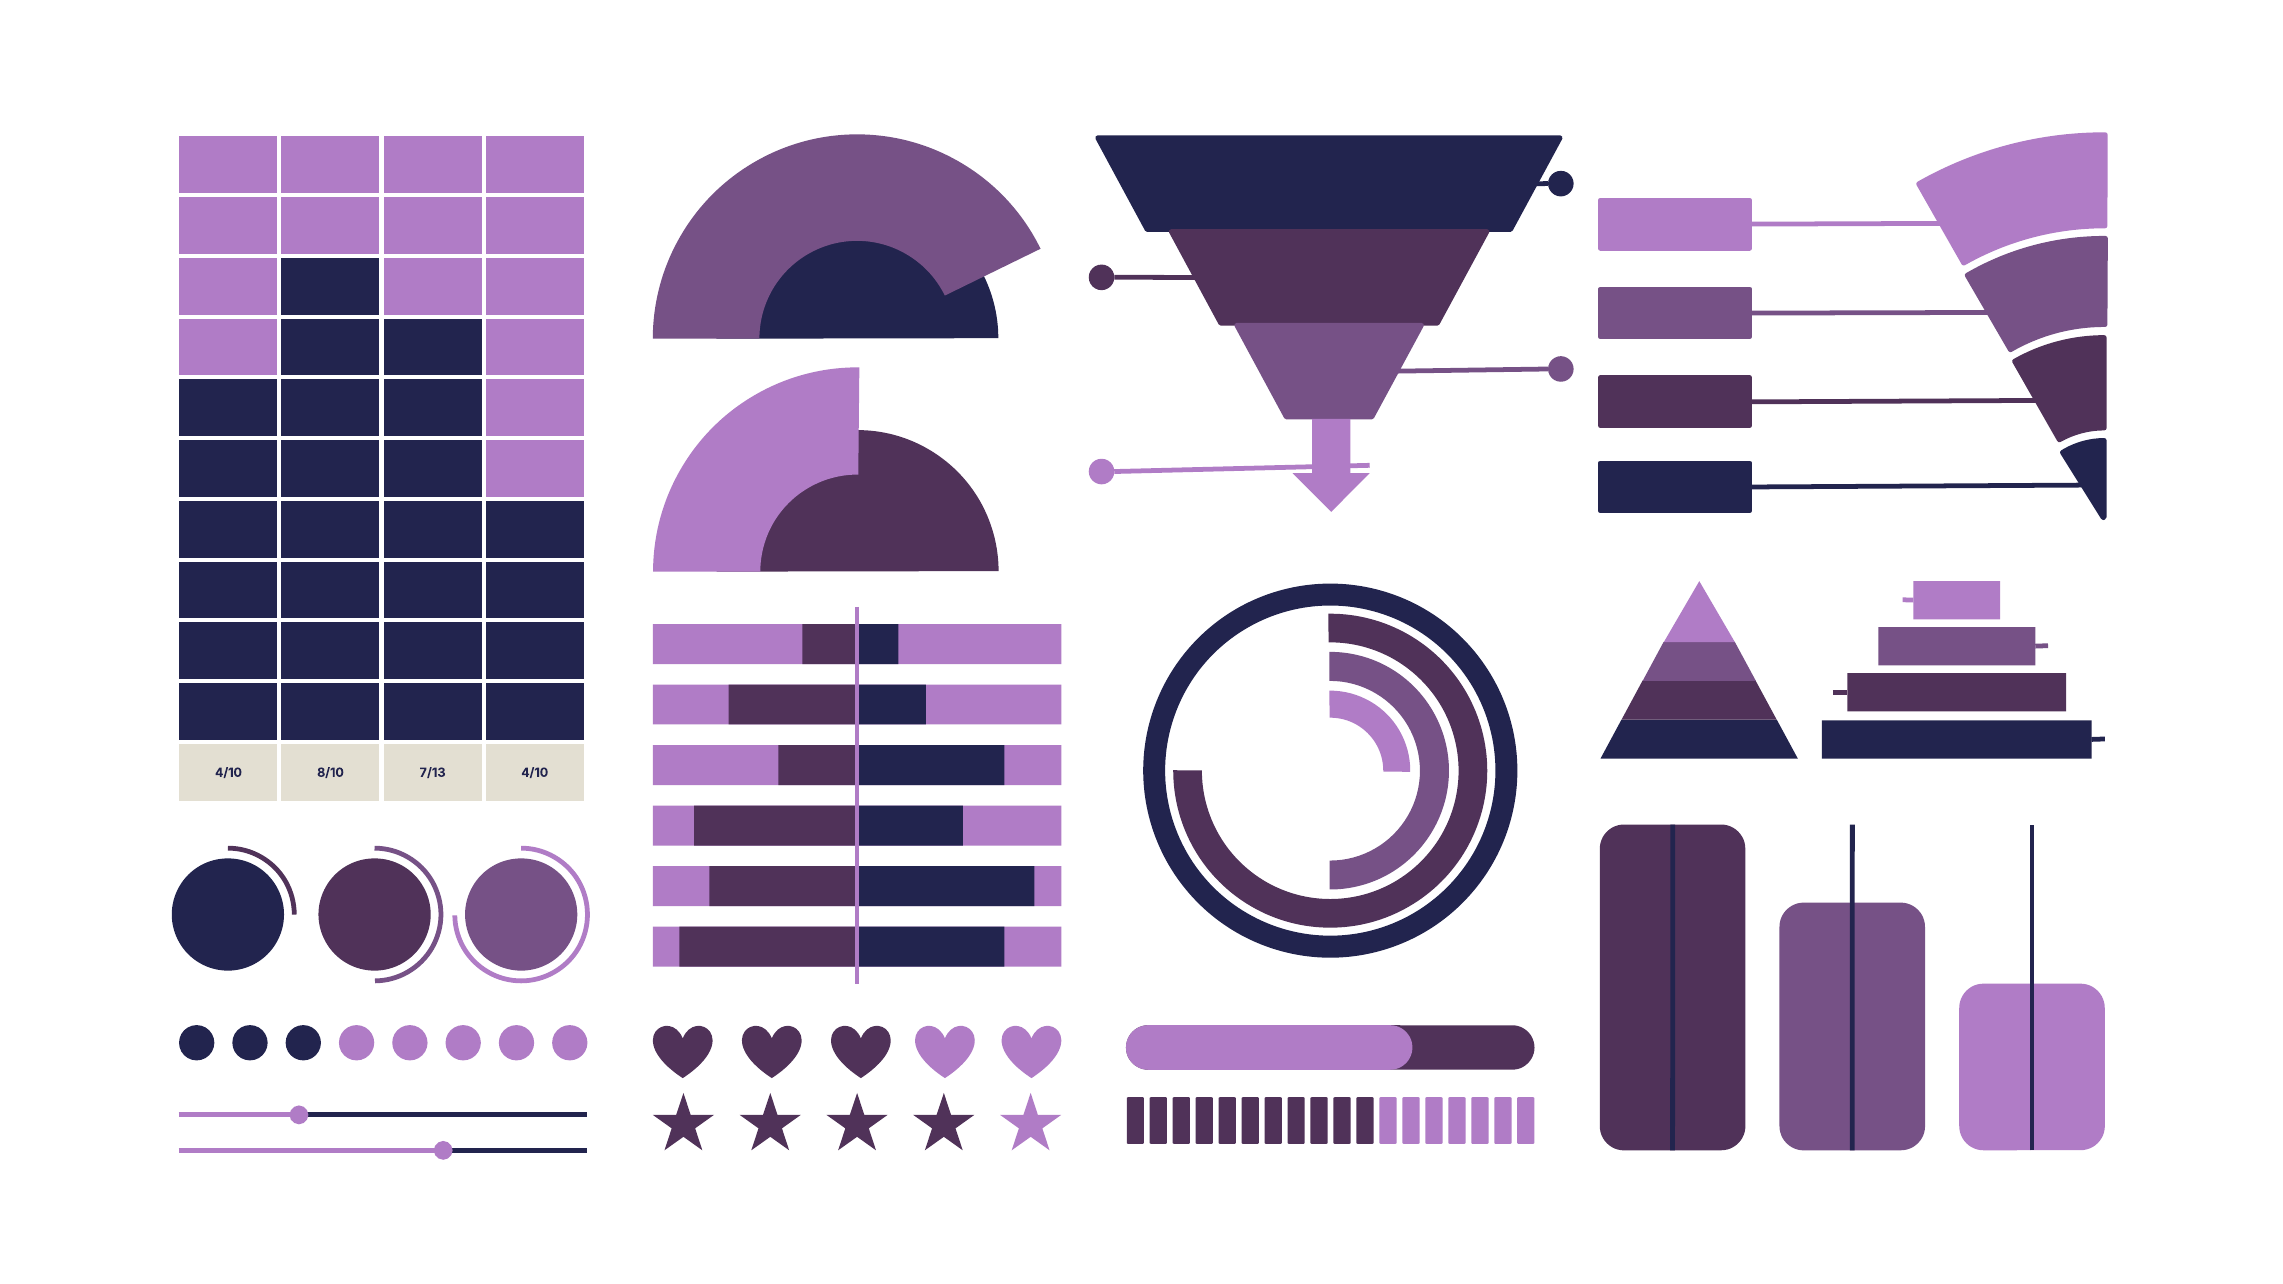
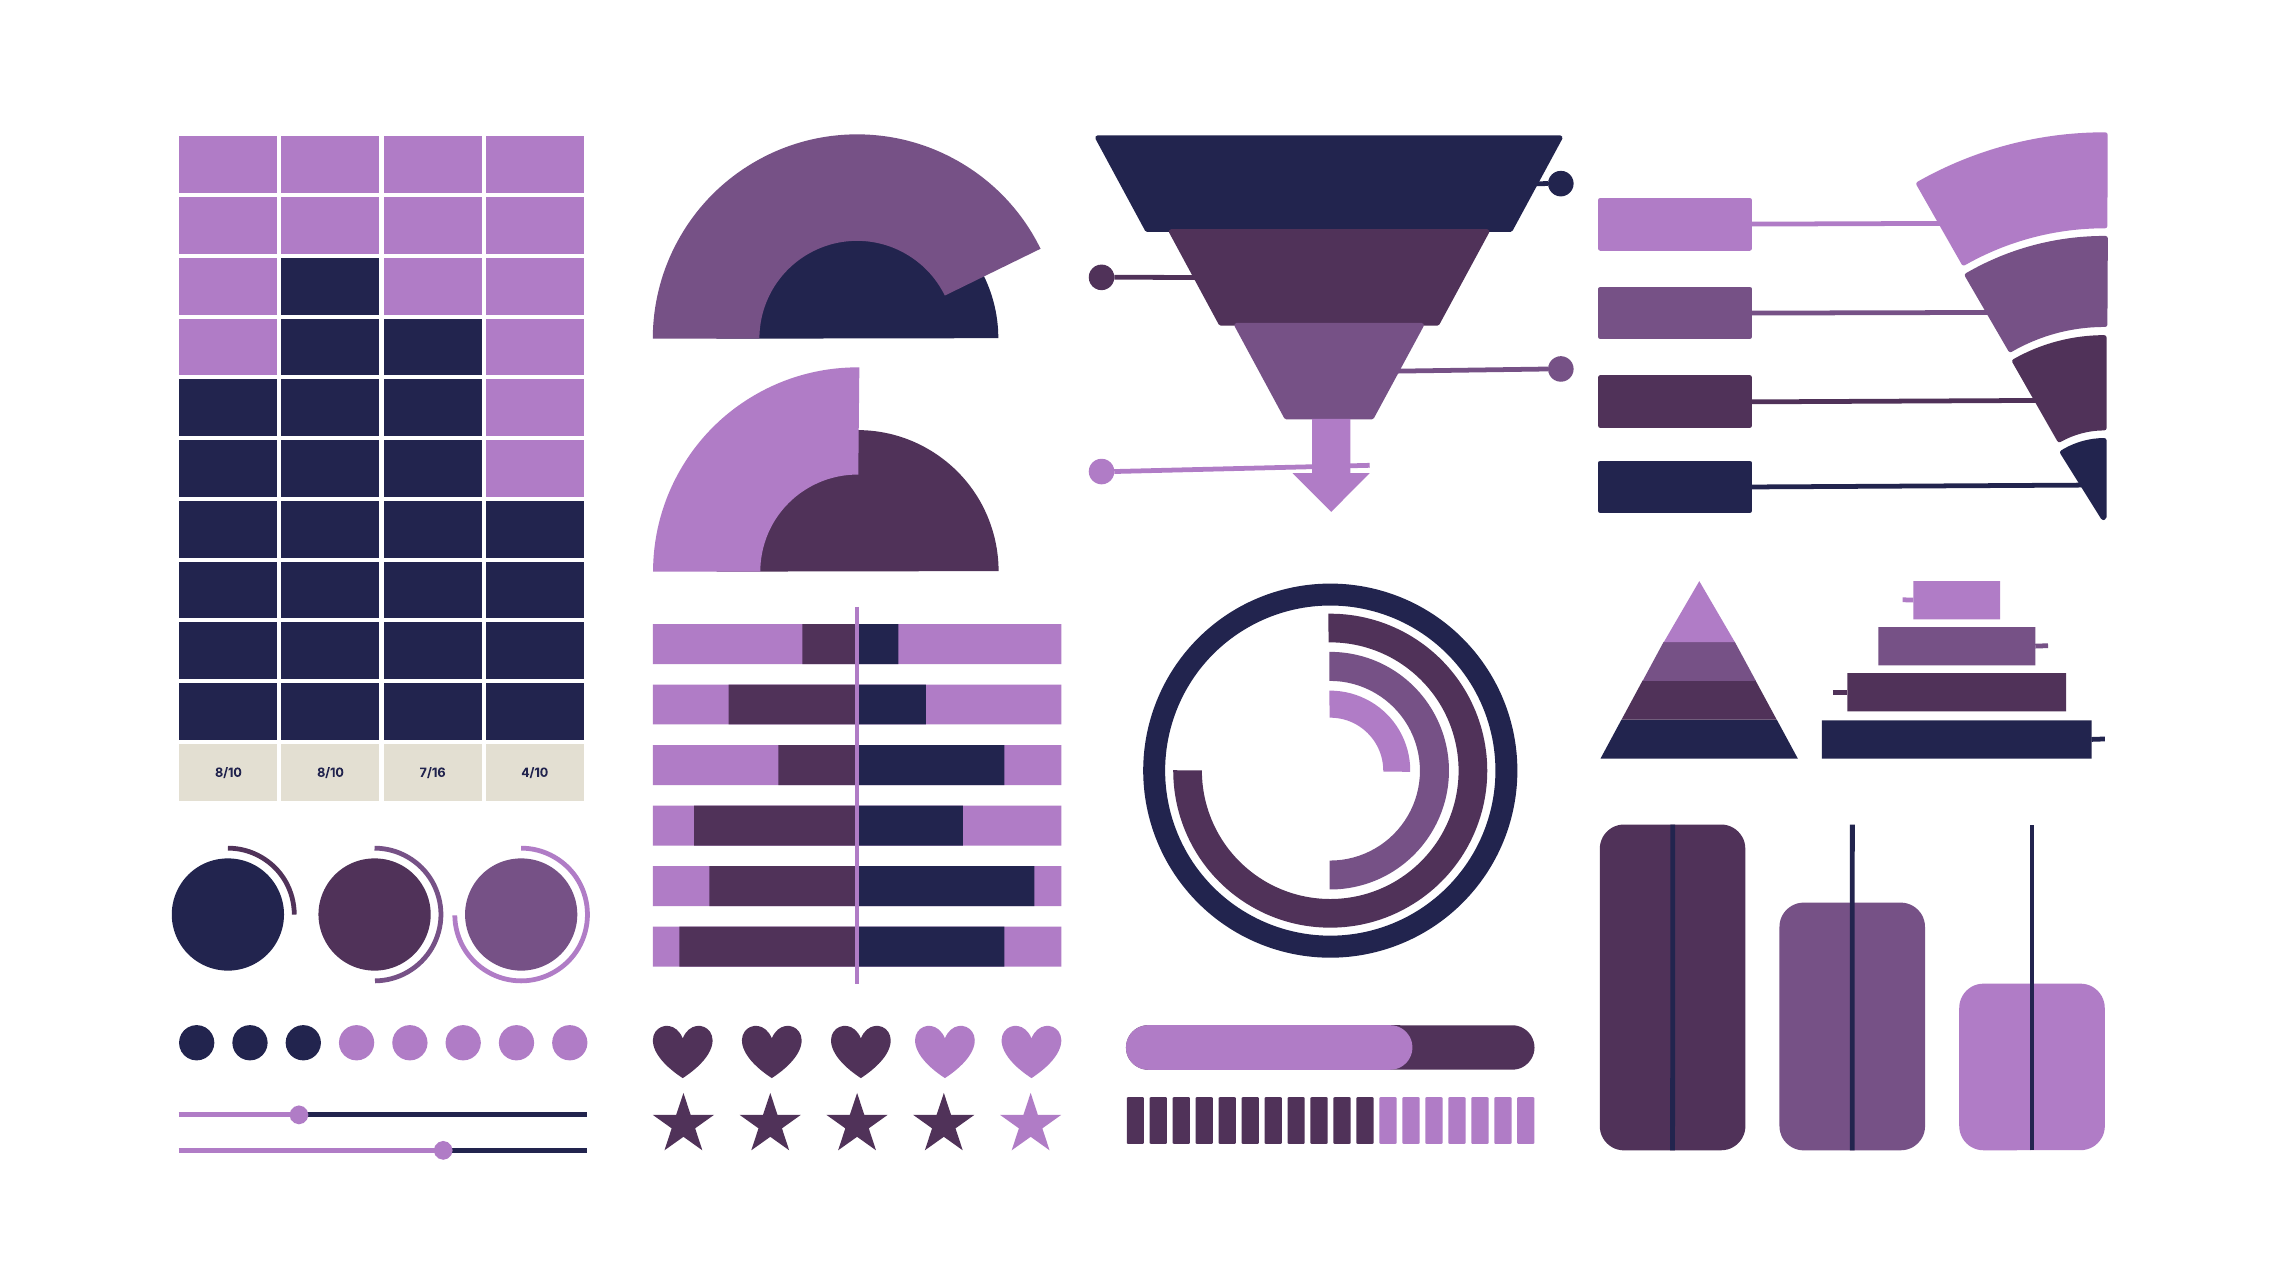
4/10 at (228, 773): 4/10 -> 8/10
7/13: 7/13 -> 7/16
